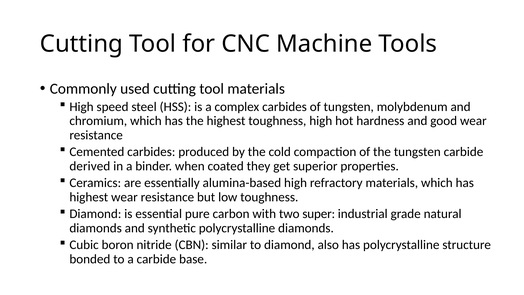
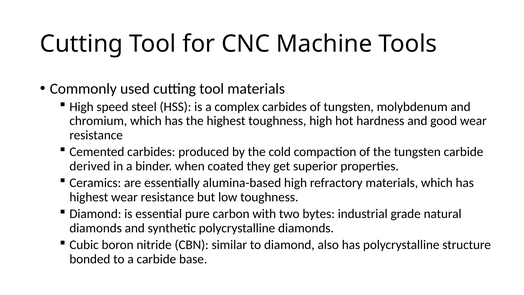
super: super -> bytes
